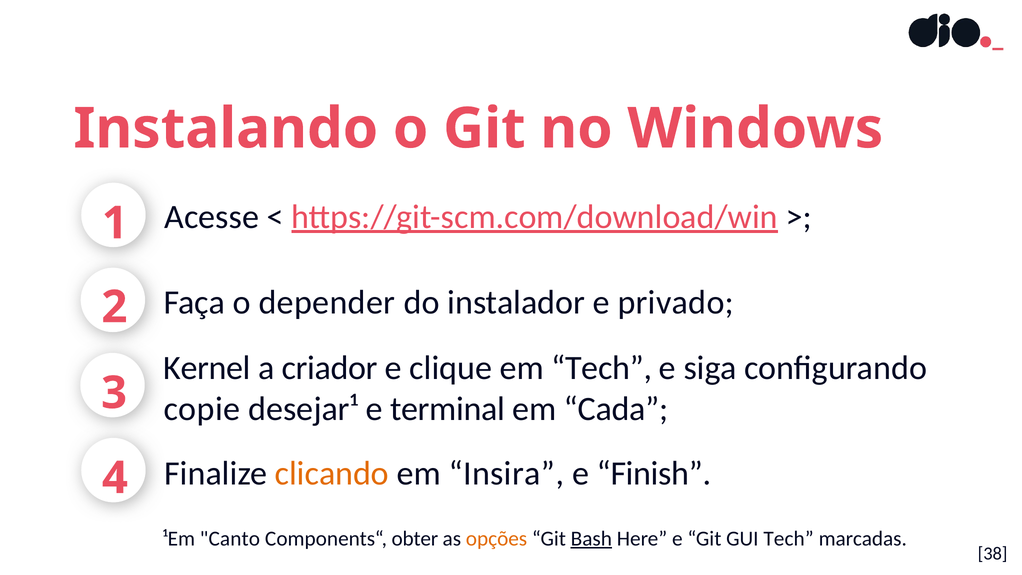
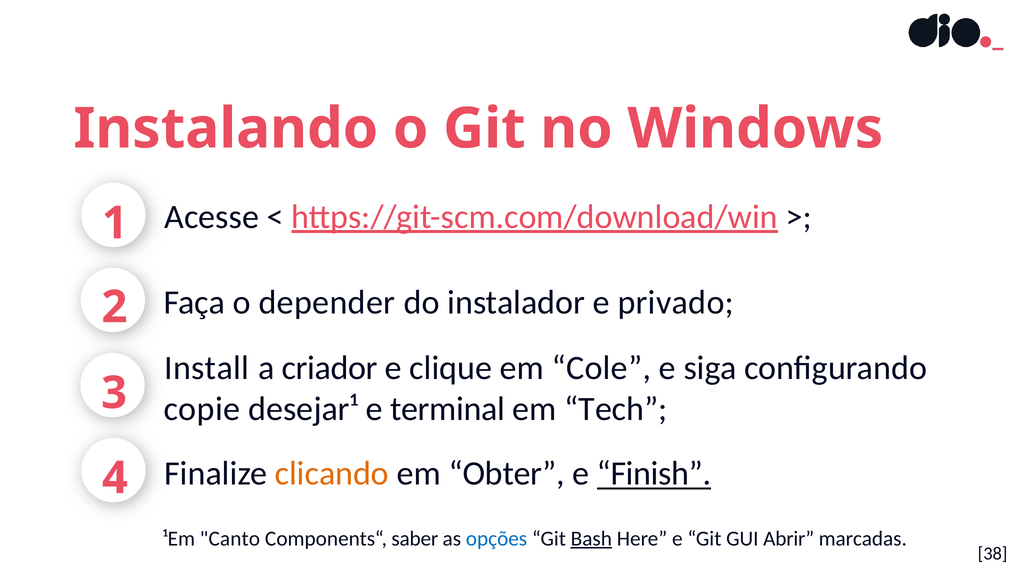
Kernel: Kernel -> Install
em Tech: Tech -> Cole
Cada: Cada -> Tech
Insira: Insira -> Obter
Finish underline: none -> present
obter: obter -> saber
opções colour: orange -> blue
GUI Tech: Tech -> Abrir
